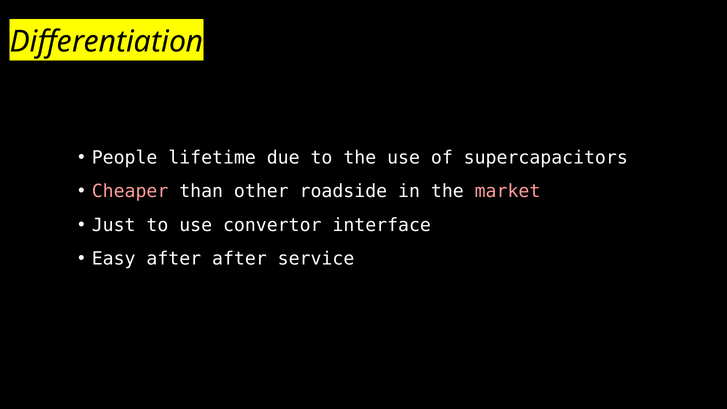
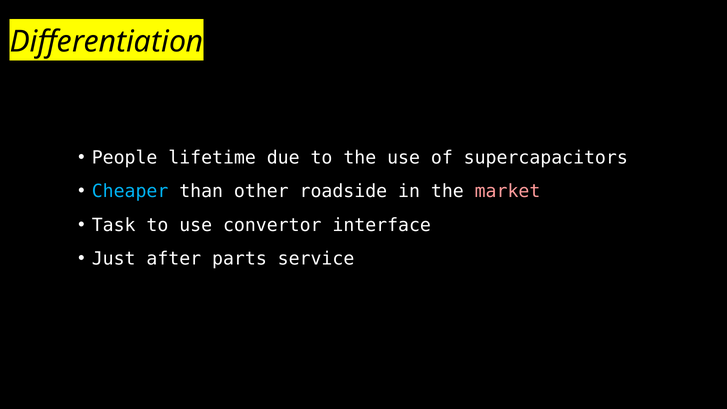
Cheaper colour: pink -> light blue
Just: Just -> Task
Easy: Easy -> Just
after after: after -> parts
